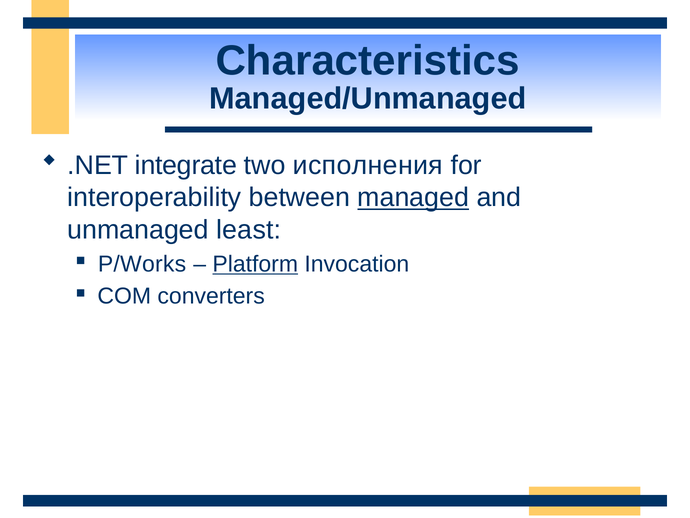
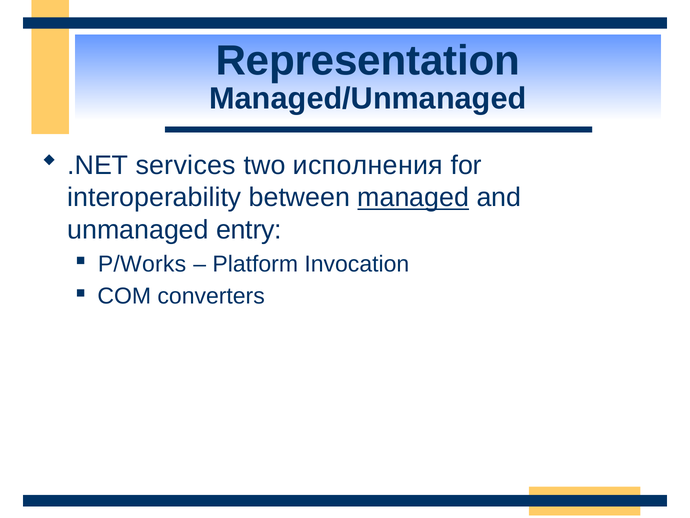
Characteristics: Characteristics -> Representation
integrate: integrate -> services
least: least -> entry
Platform underline: present -> none
